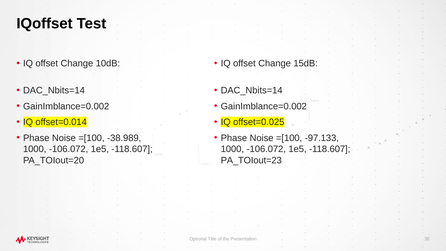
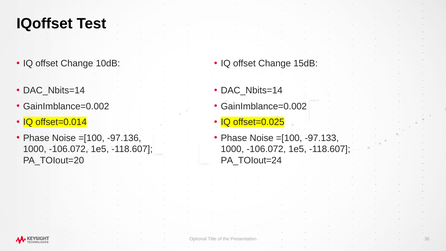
-38.989: -38.989 -> -97.136
PA_TOIout=23: PA_TOIout=23 -> PA_TOIout=24
